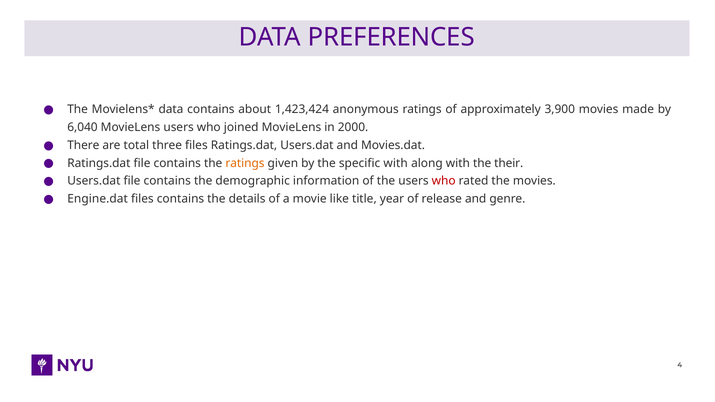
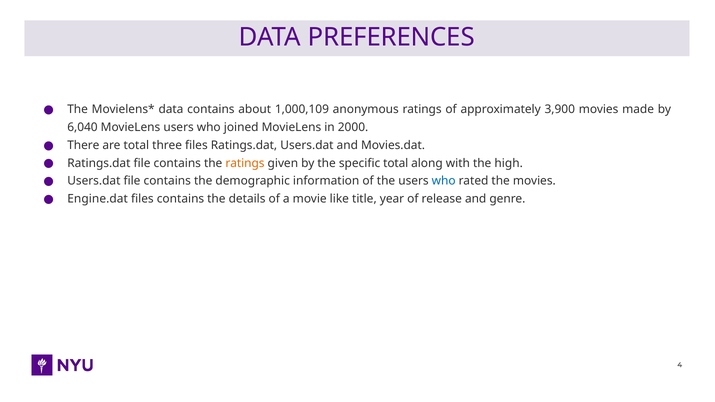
1,423,424: 1,423,424 -> 1,000,109
specific with: with -> total
their: their -> high
who at (444, 181) colour: red -> blue
